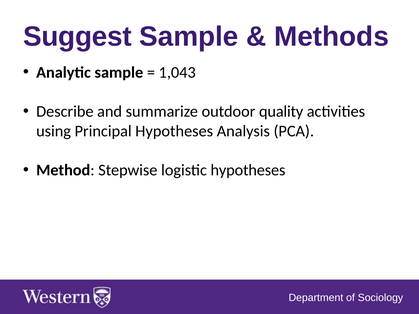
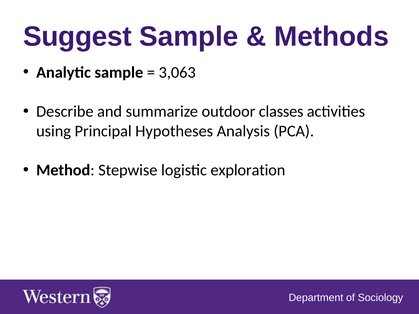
1,043: 1,043 -> 3,063
quality: quality -> classes
logistic hypotheses: hypotheses -> exploration
